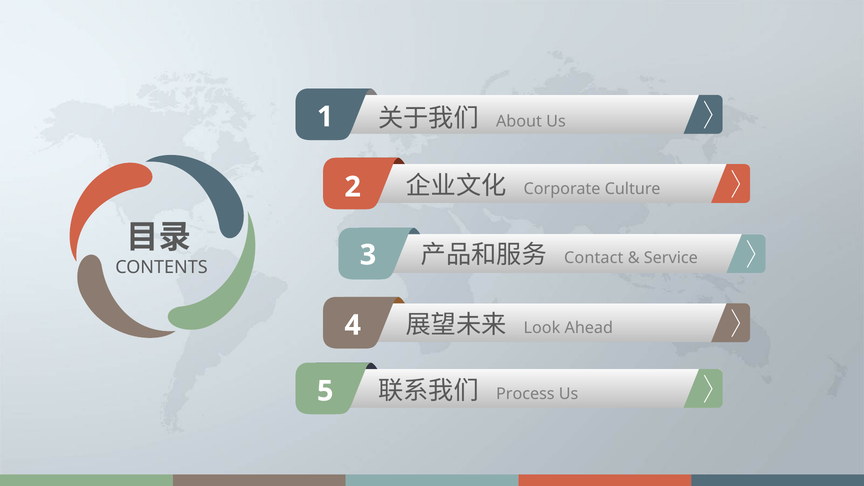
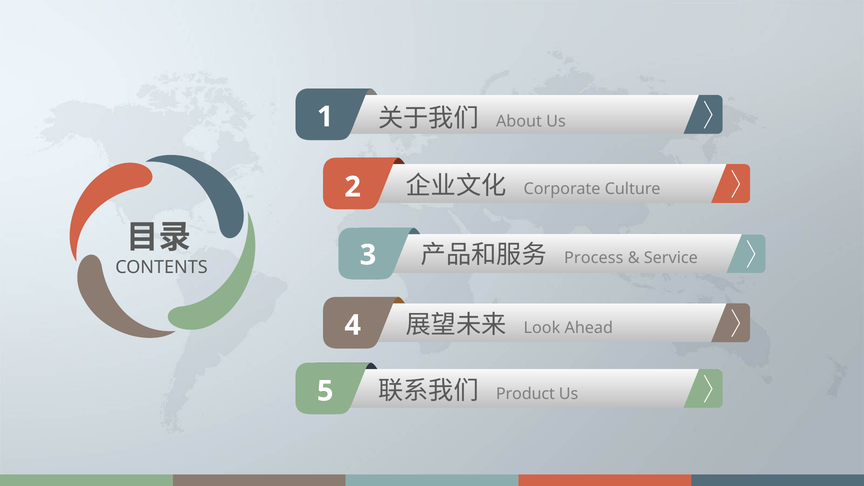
Contact: Contact -> Process
Process: Process -> Product
